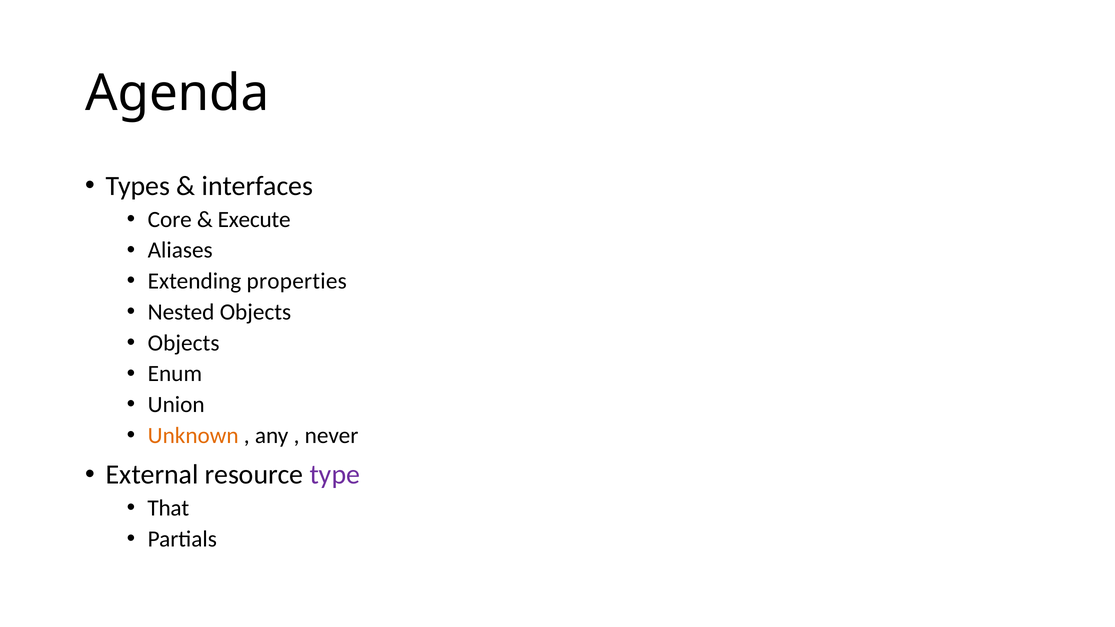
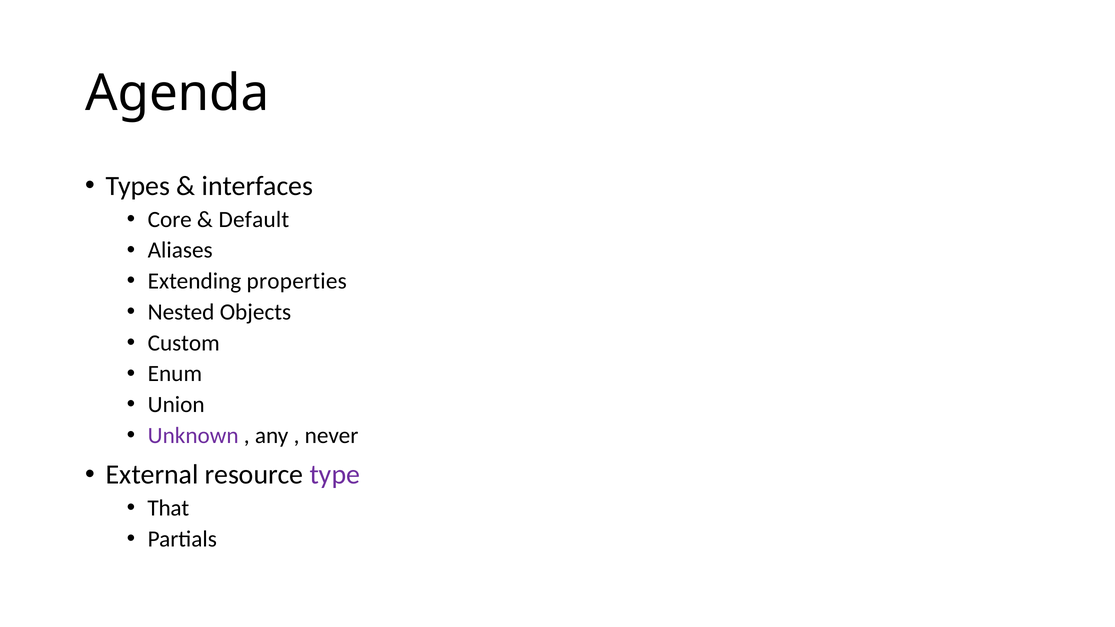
Execute: Execute -> Default
Objects at (184, 343): Objects -> Custom
Unknown colour: orange -> purple
